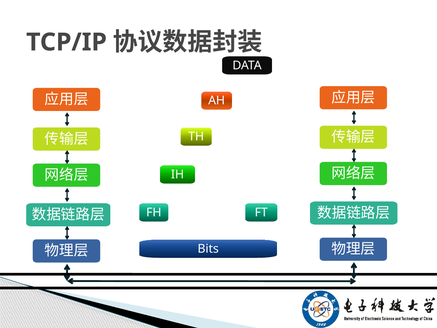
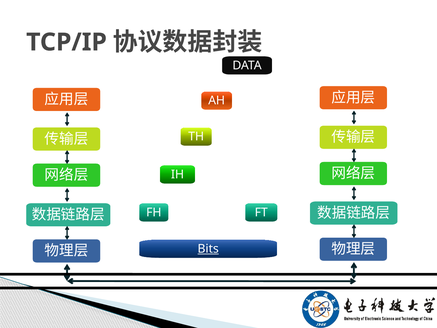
Bits underline: none -> present
